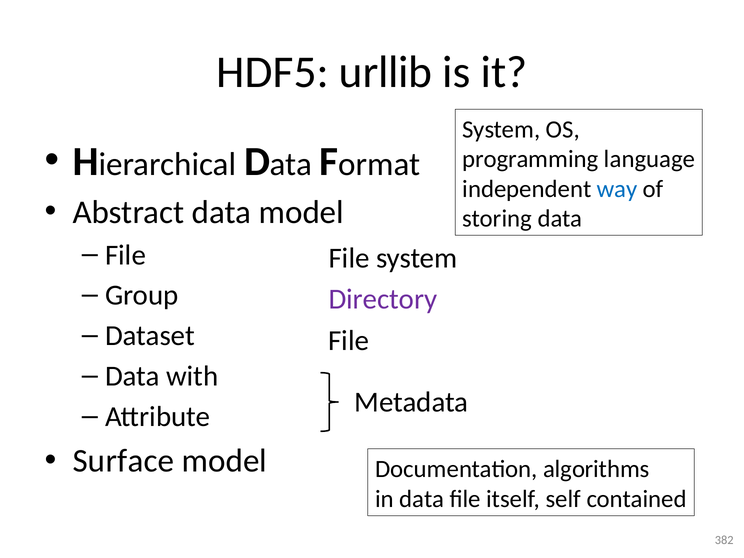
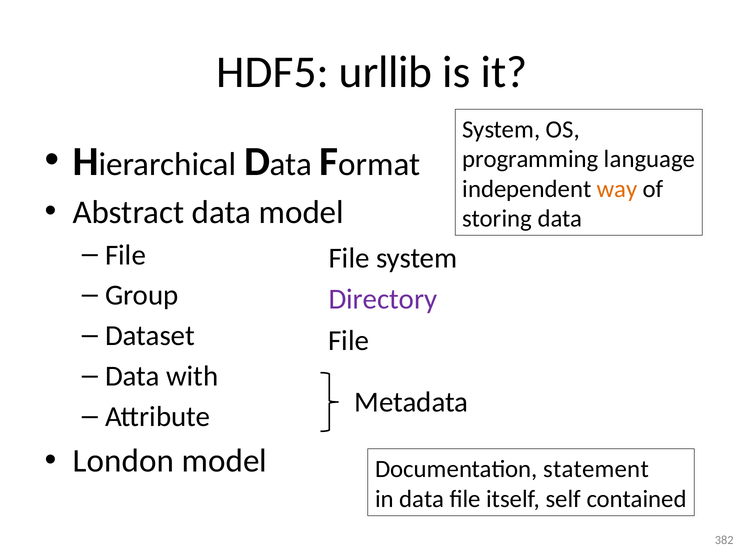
way colour: blue -> orange
Surface: Surface -> London
algorithms: algorithms -> statement
